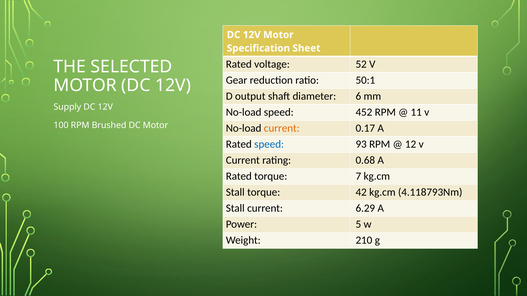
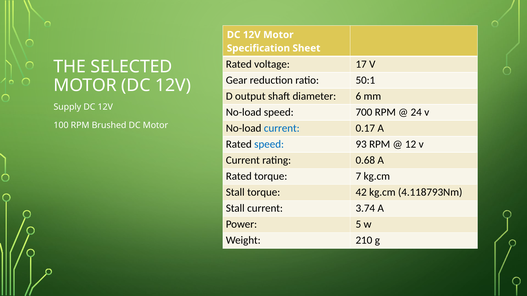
52: 52 -> 17
452: 452 -> 700
11: 11 -> 24
current at (282, 128) colour: orange -> blue
6.29: 6.29 -> 3.74
